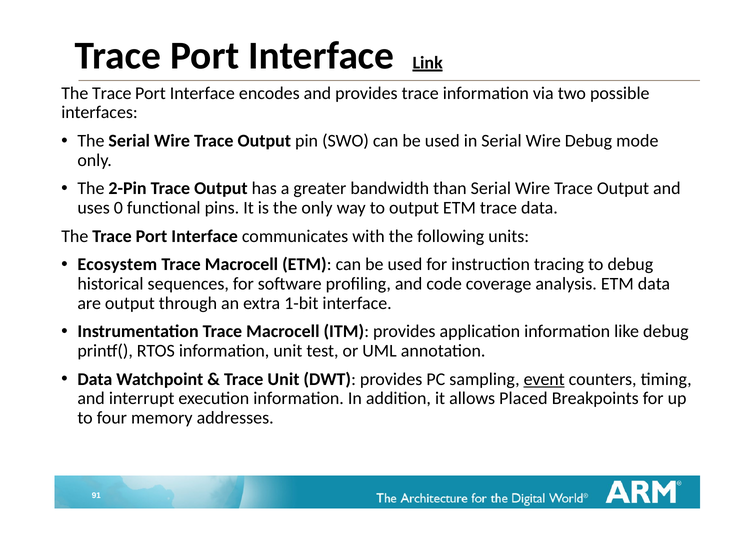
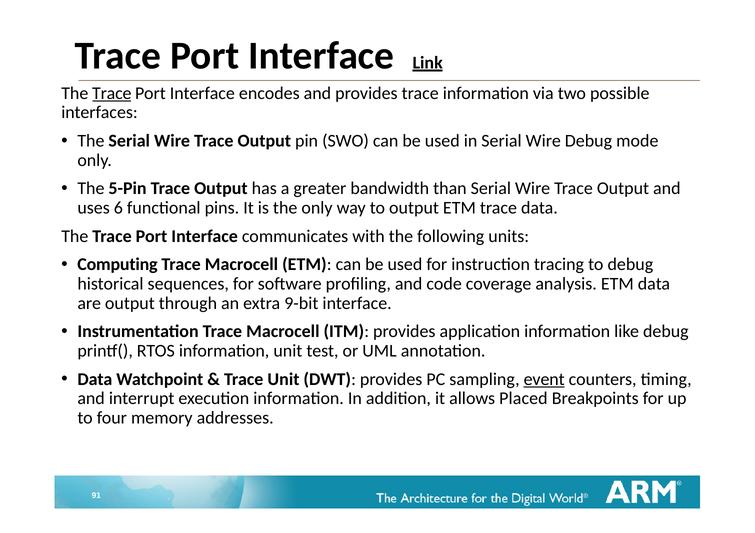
Trace at (112, 93) underline: none -> present
2-Pin: 2-Pin -> 5-Pin
0: 0 -> 6
Ecosystem: Ecosystem -> Computing
1-bit: 1-bit -> 9-bit
